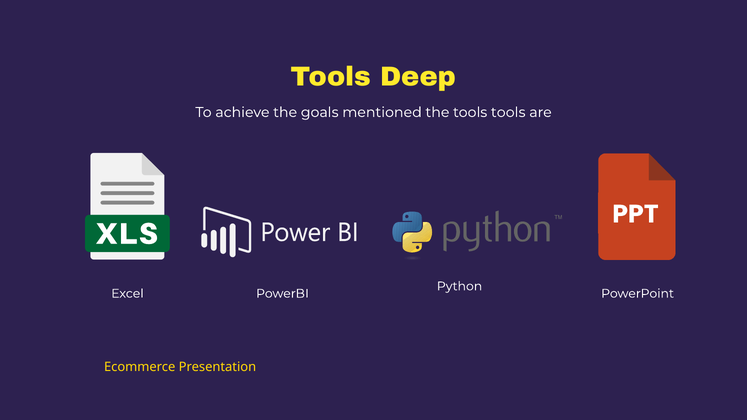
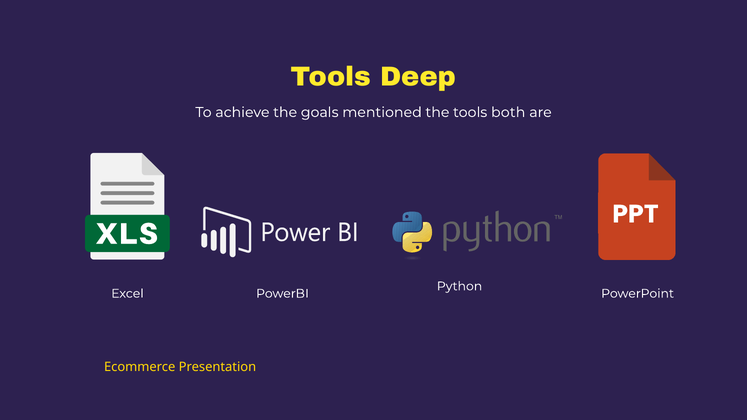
tools tools: tools -> both
